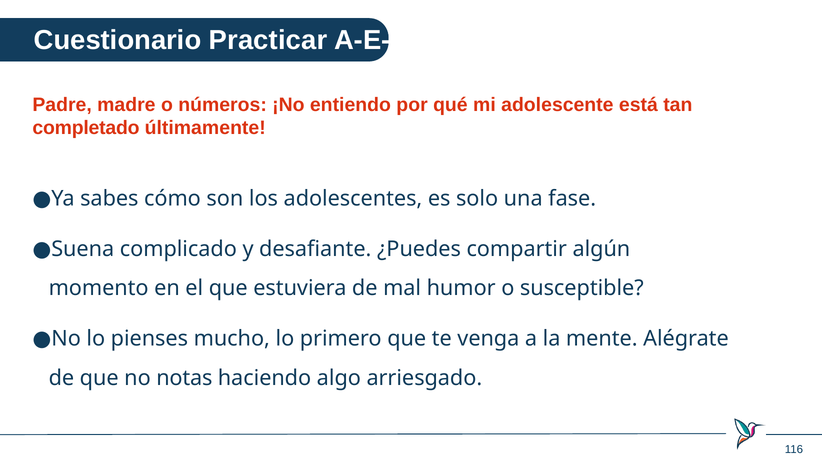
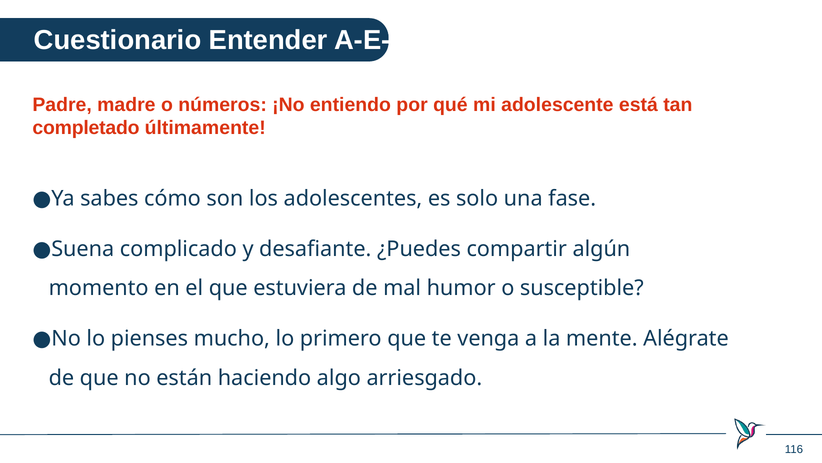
Practicar: Practicar -> Entender
notas: notas -> están
